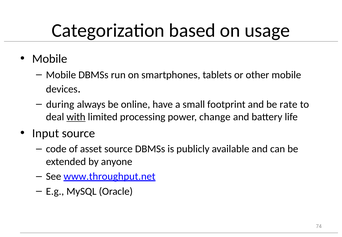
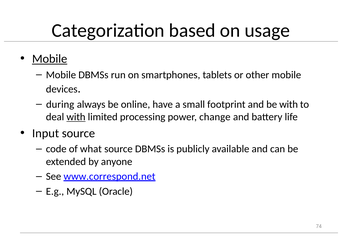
Mobile at (50, 59) underline: none -> present
be rate: rate -> with
asset: asset -> what
www.throughput.net: www.throughput.net -> www.correspond.net
